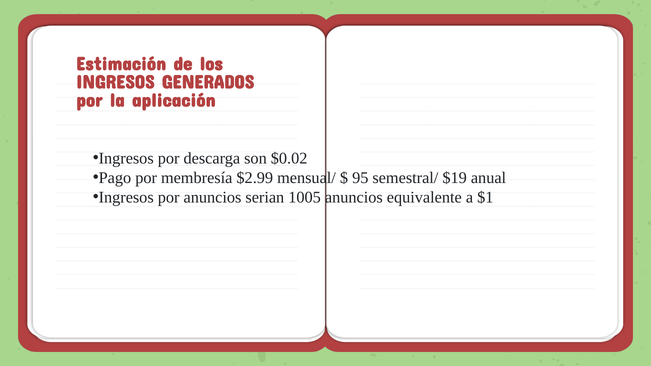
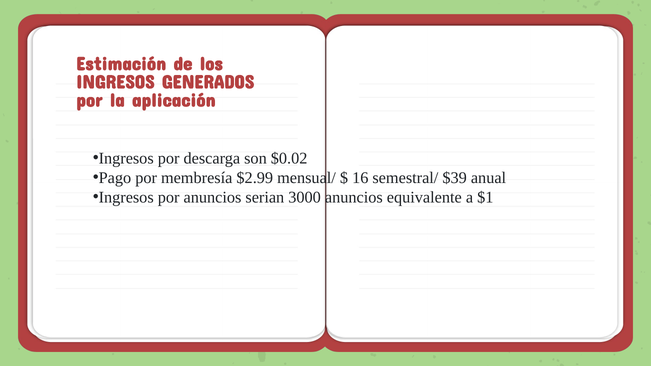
95: 95 -> 16
$19: $19 -> $39
1005: 1005 -> 3000
